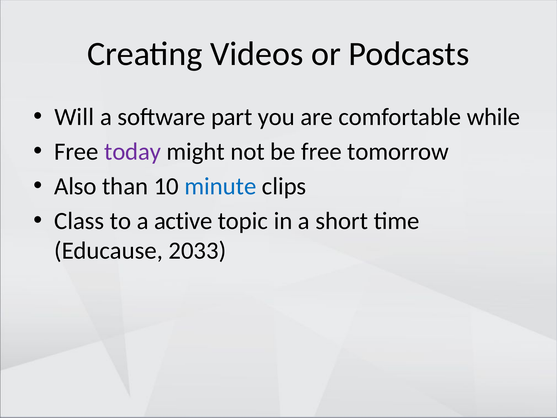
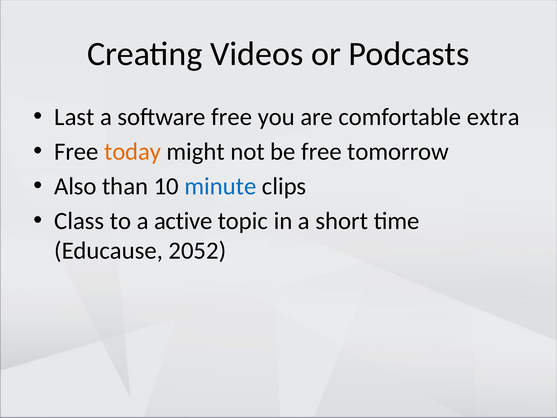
Will: Will -> Last
software part: part -> free
while: while -> extra
today colour: purple -> orange
2033: 2033 -> 2052
